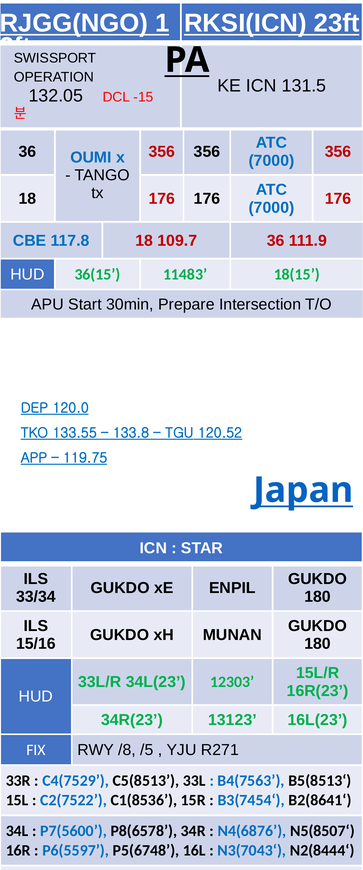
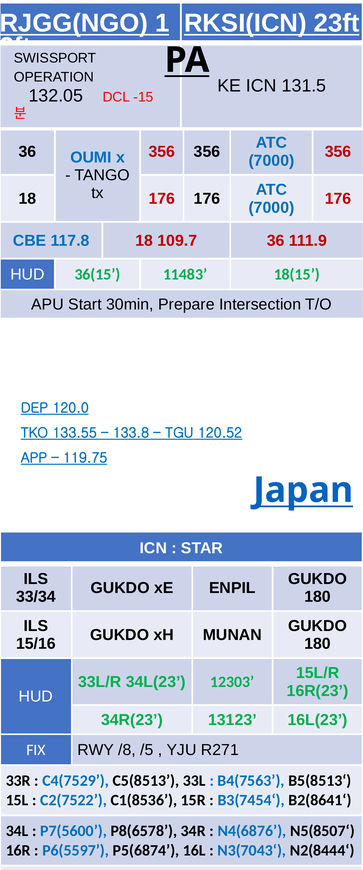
P5(6748: P5(6748 -> P5(6874
